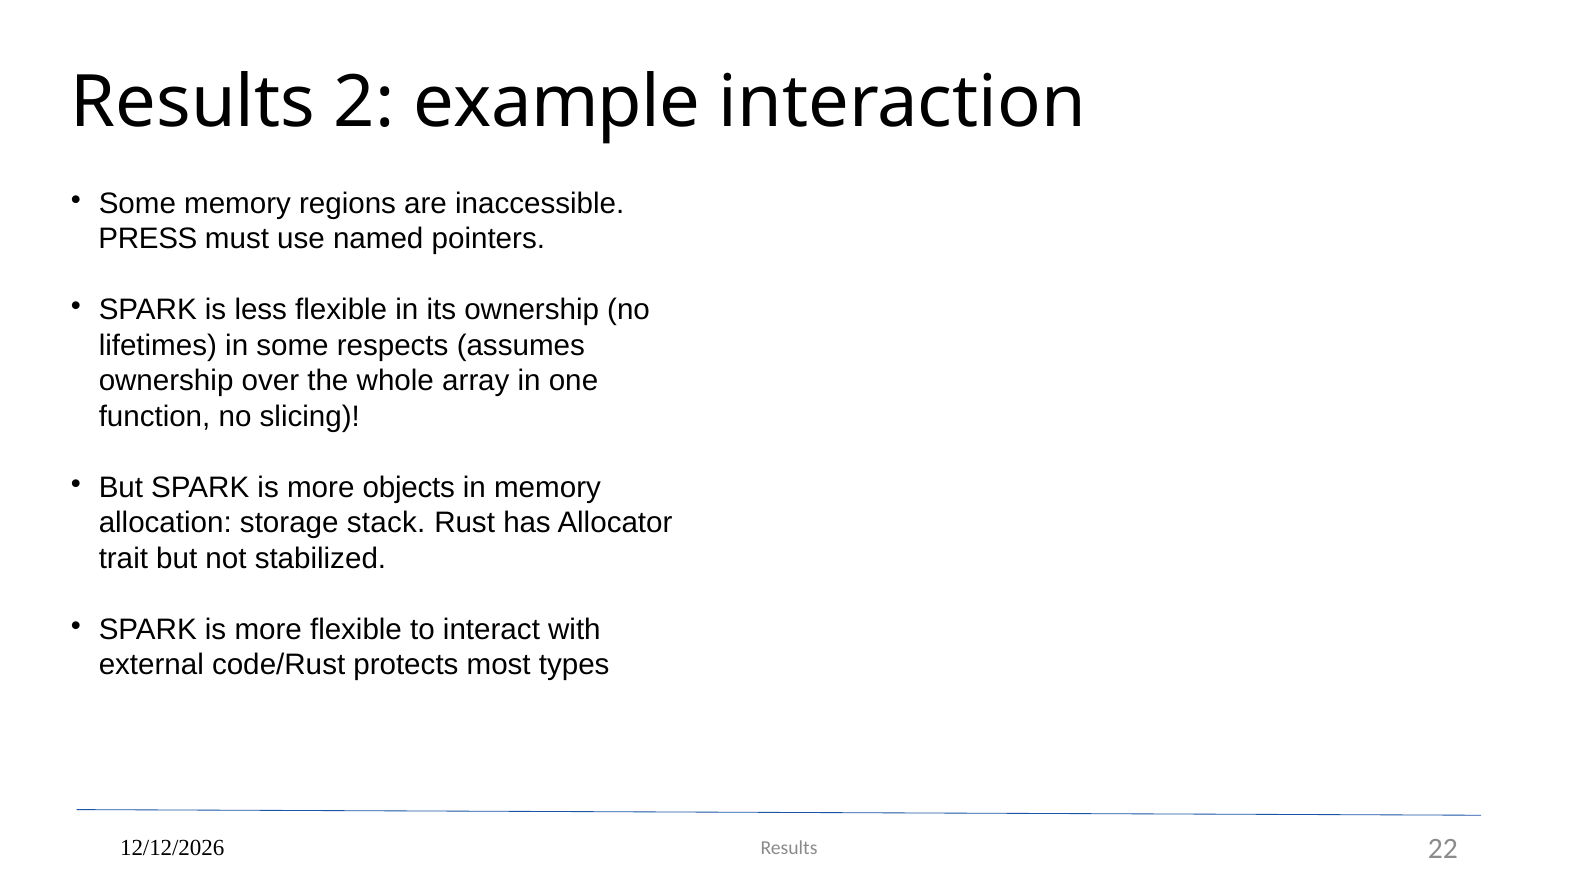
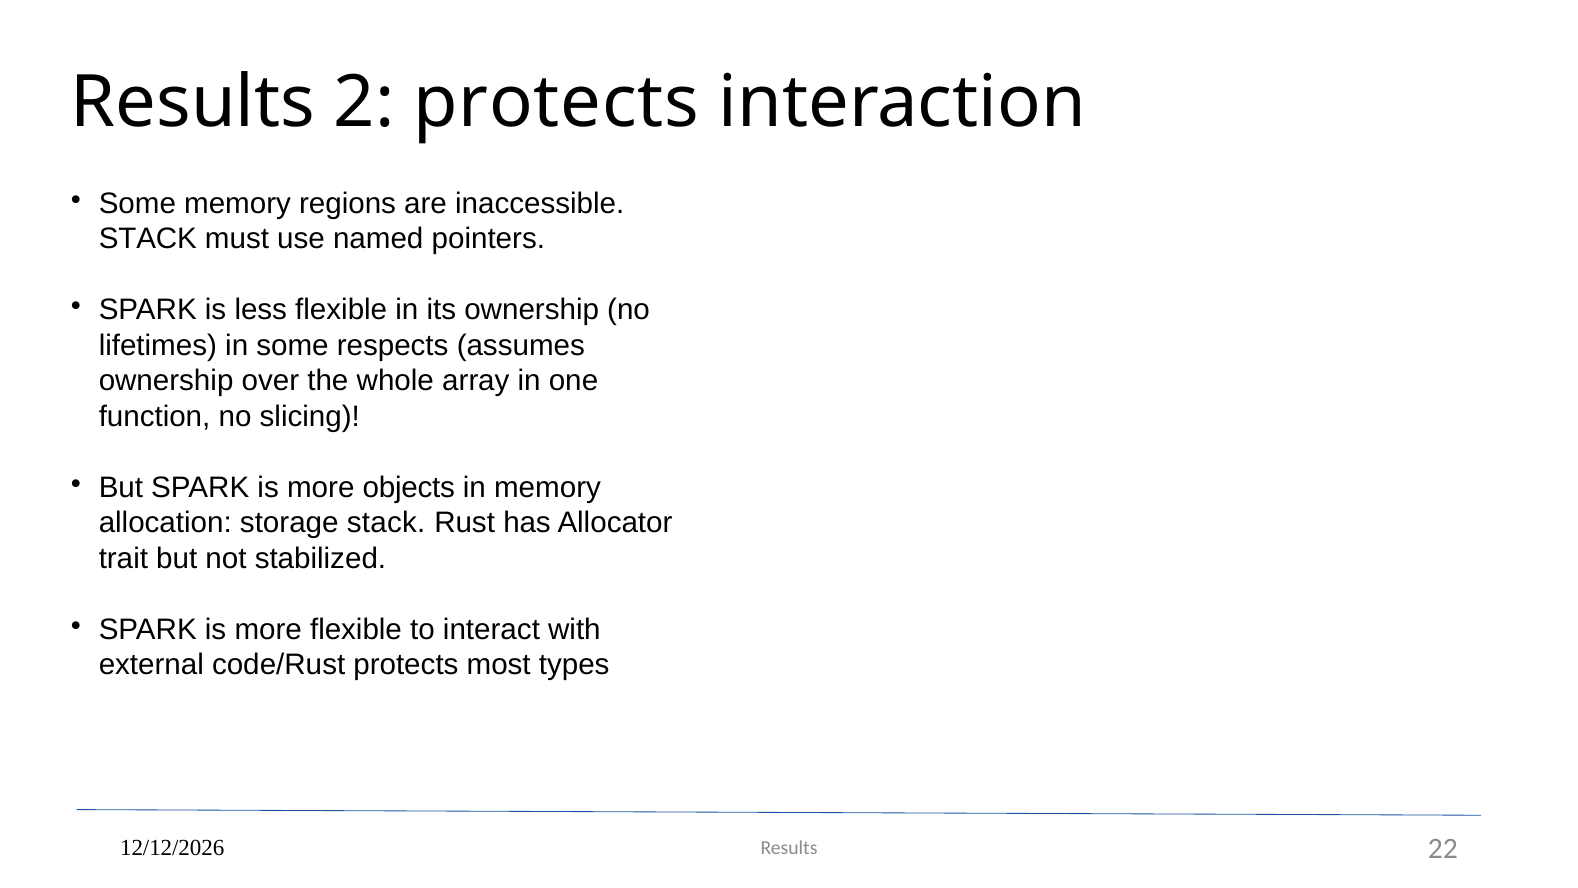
2 example: example -> protects
PRESS at (148, 239): PRESS -> STACK
